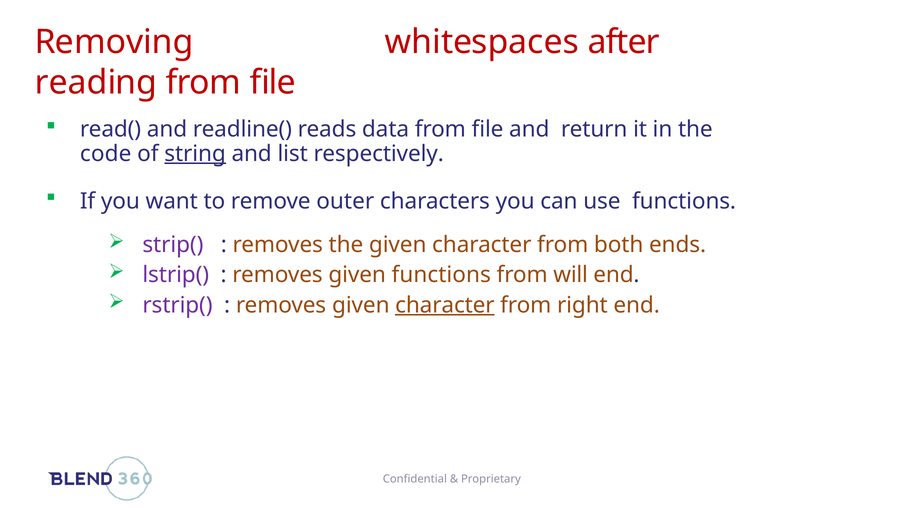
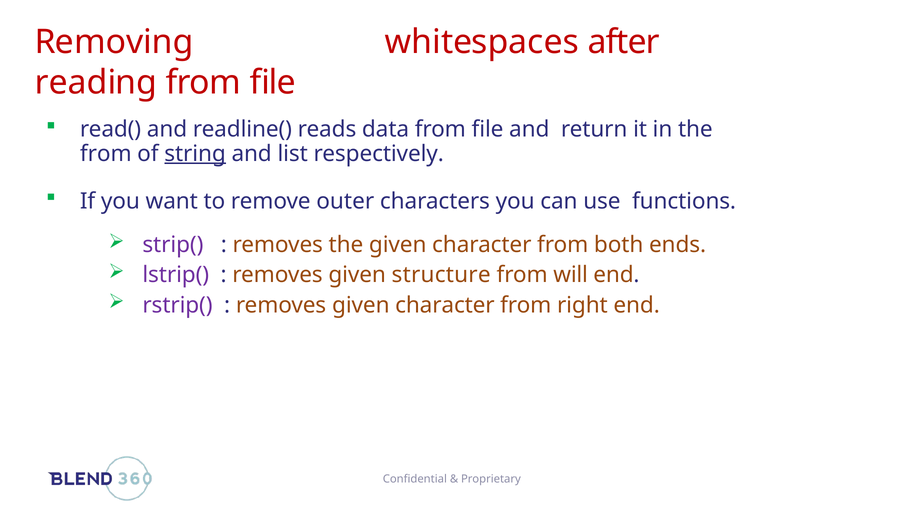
code at (106, 154): code -> from
given functions: functions -> structure
character at (445, 305) underline: present -> none
